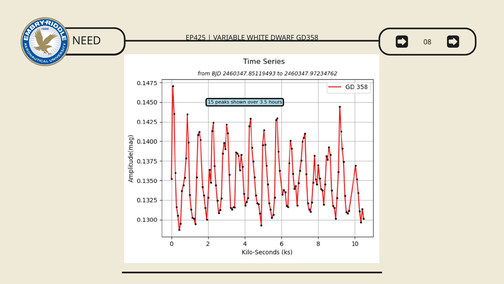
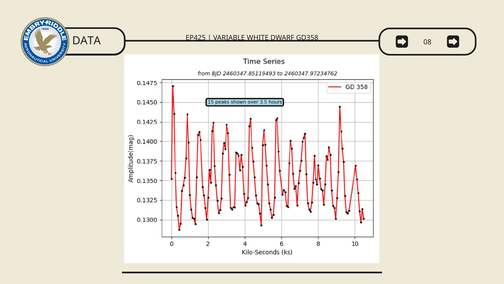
NEED: NEED -> DATA
